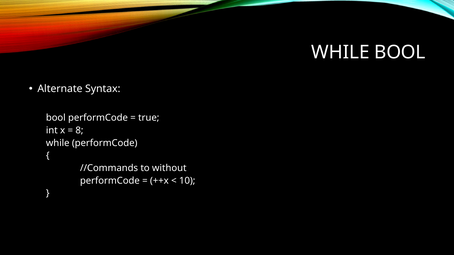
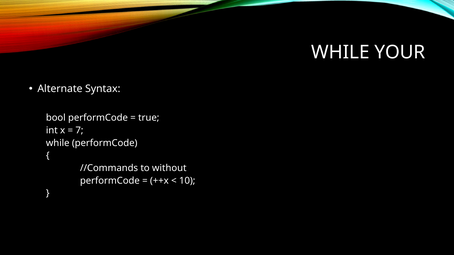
WHILE BOOL: BOOL -> YOUR
8: 8 -> 7
